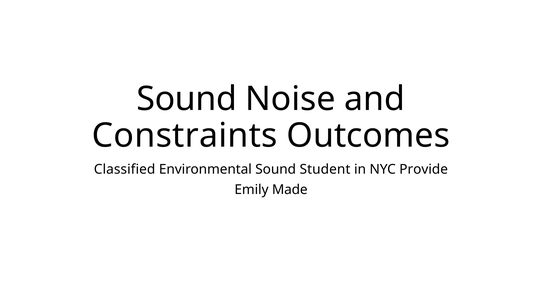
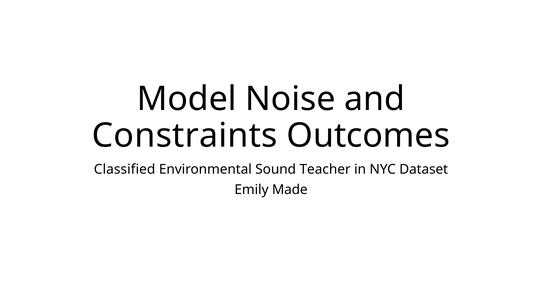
Sound at (187, 99): Sound -> Model
Student: Student -> Teacher
Provide: Provide -> Dataset
